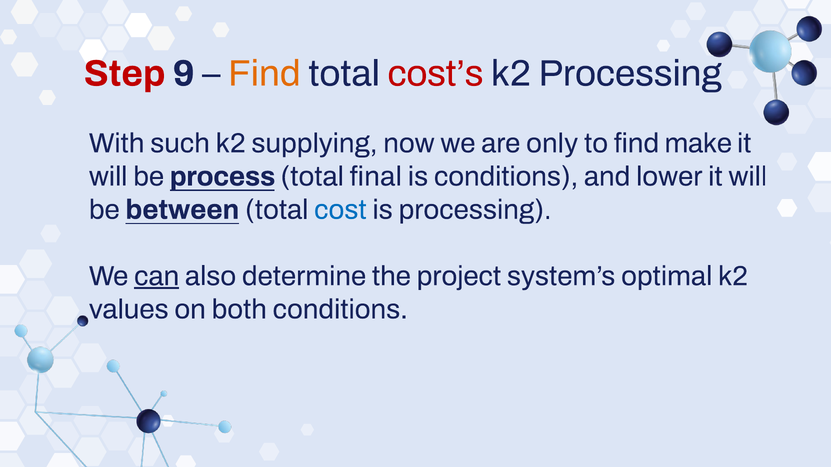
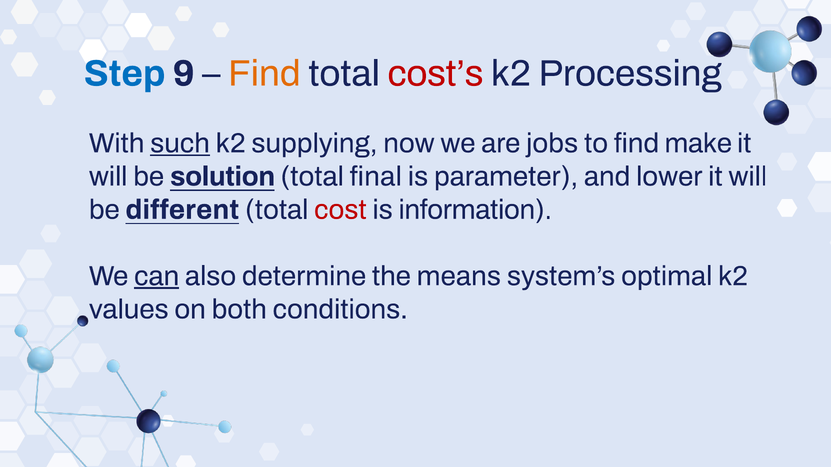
Step colour: red -> blue
such underline: none -> present
only: only -> jobs
process: process -> solution
is conditions: conditions -> parameter
between: between -> different
cost colour: blue -> red
is processing: processing -> information
project: project -> means
